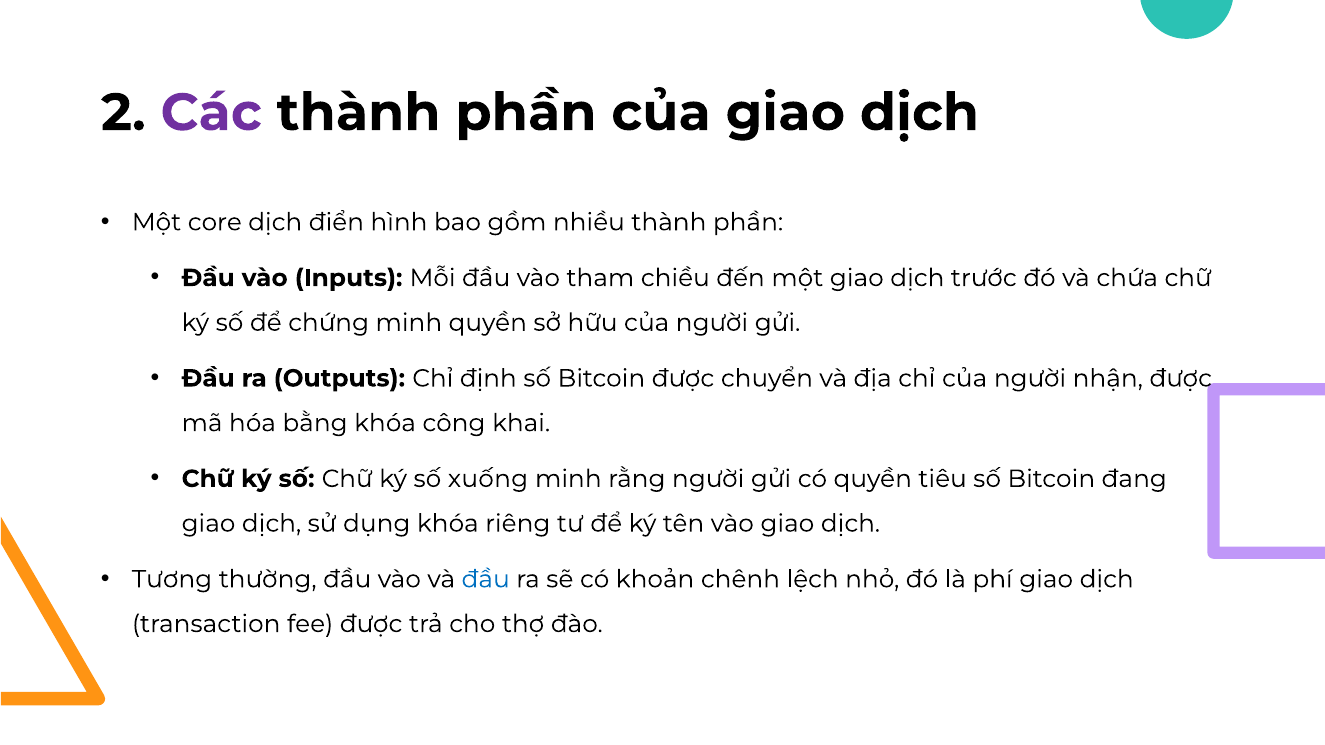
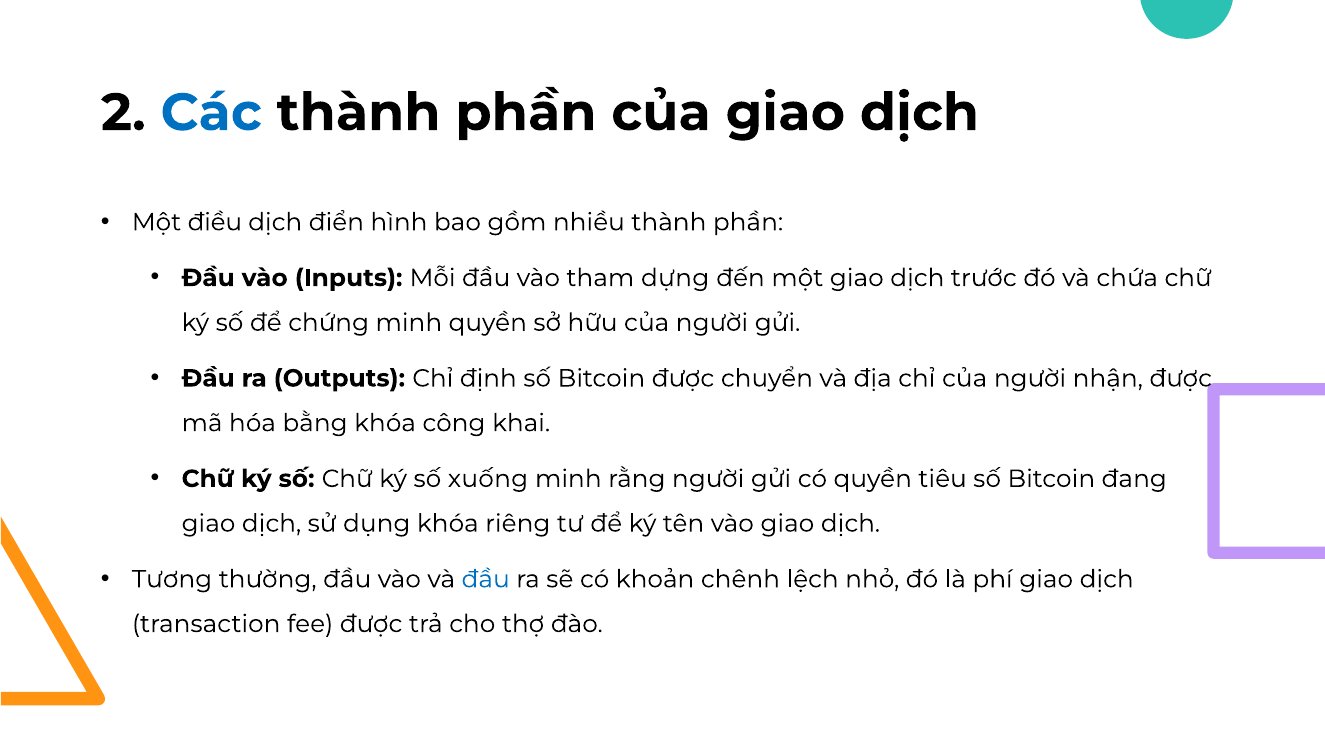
Các colour: purple -> blue
core: core -> điều
chiều: chiều -> dựng
